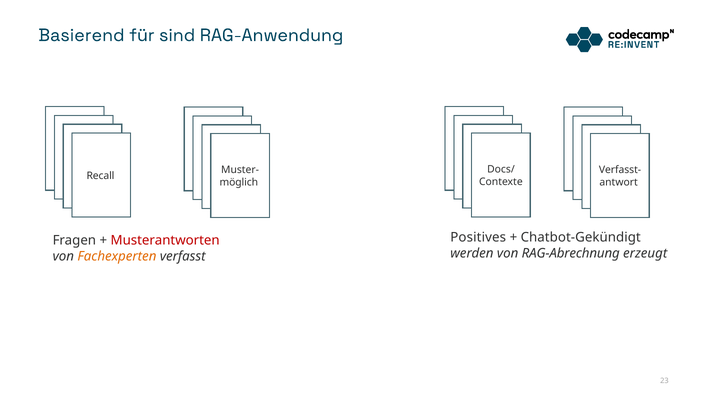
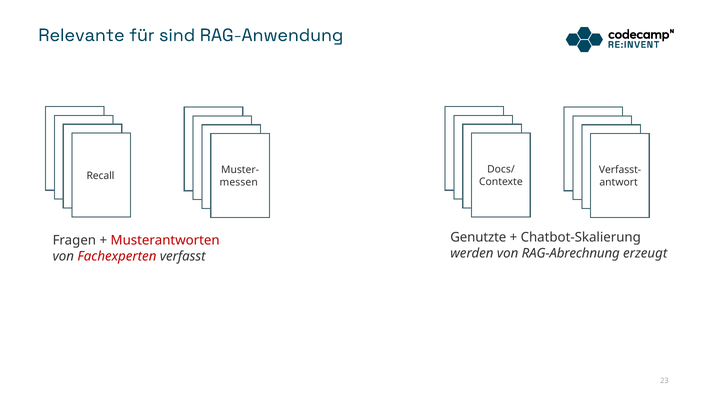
Basierend: Basierend -> Relevante
möglich: möglich -> messen
Positives: Positives -> Genutzte
Chatbot-Gekündigt: Chatbot-Gekündigt -> Chatbot-Skalierung
Fachexperten colour: orange -> red
